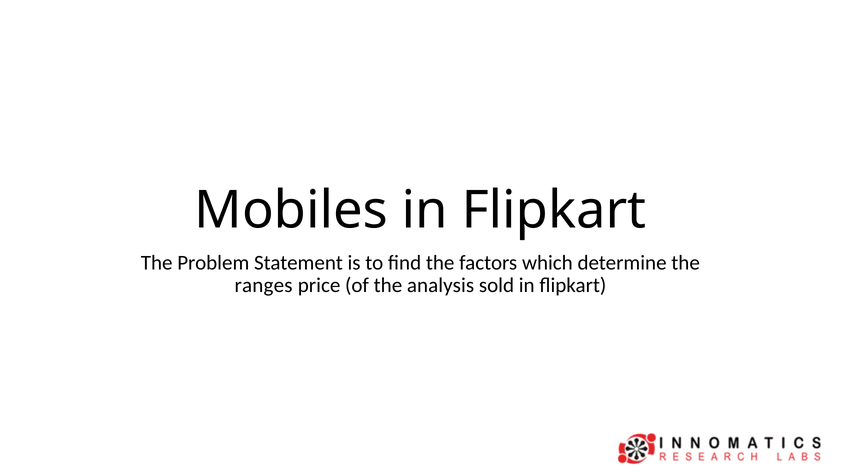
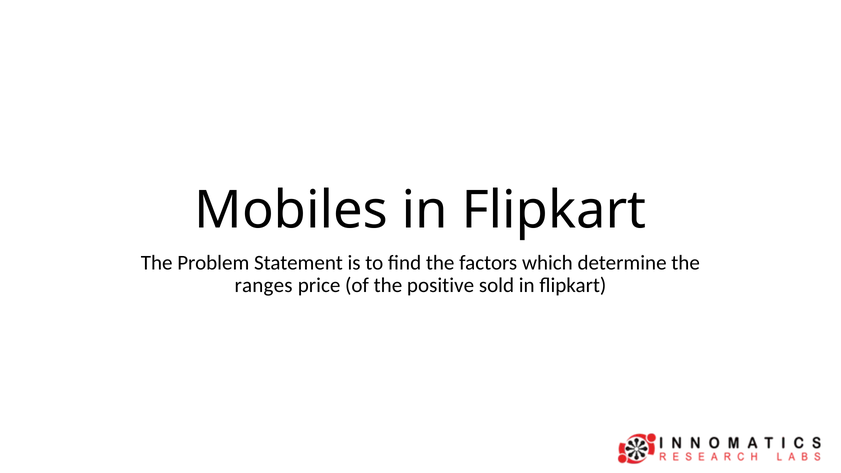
analysis: analysis -> positive
